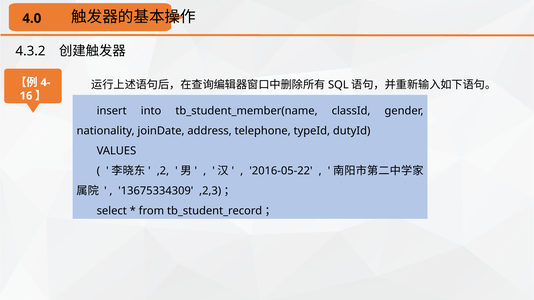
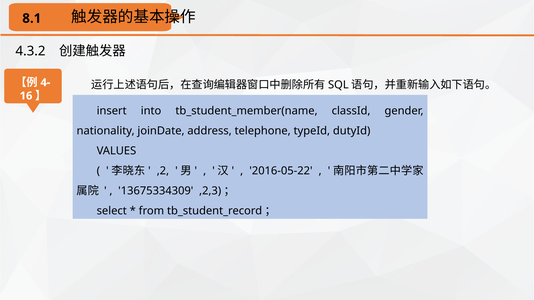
4.0: 4.0 -> 8.1
